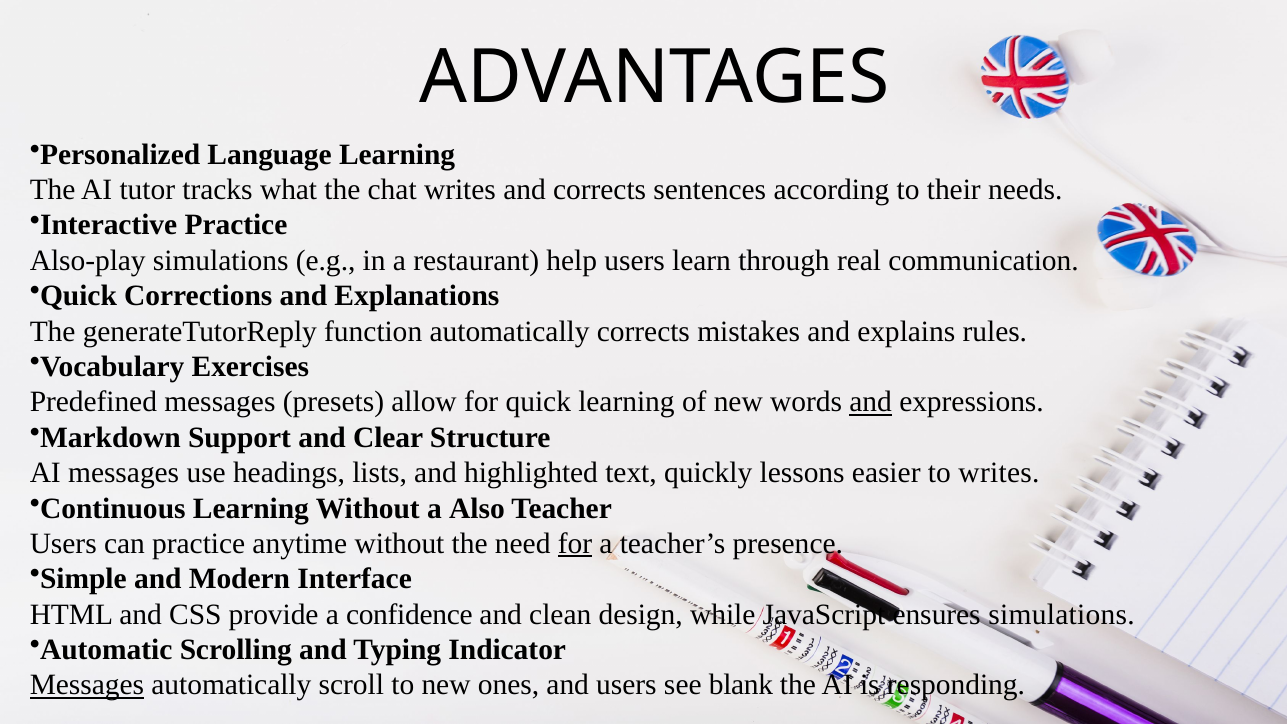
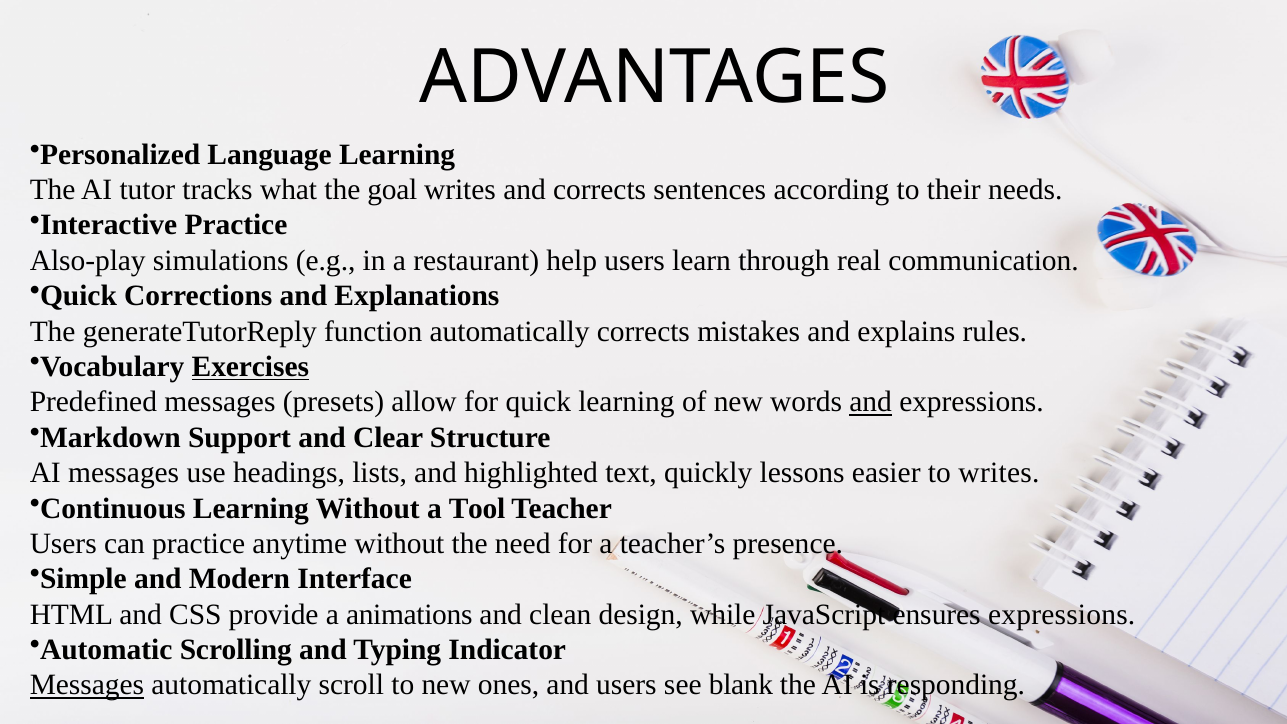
chat: chat -> goal
Exercises underline: none -> present
Also: Also -> Tool
for at (575, 544) underline: present -> none
confidence: confidence -> animations
ensures simulations: simulations -> expressions
